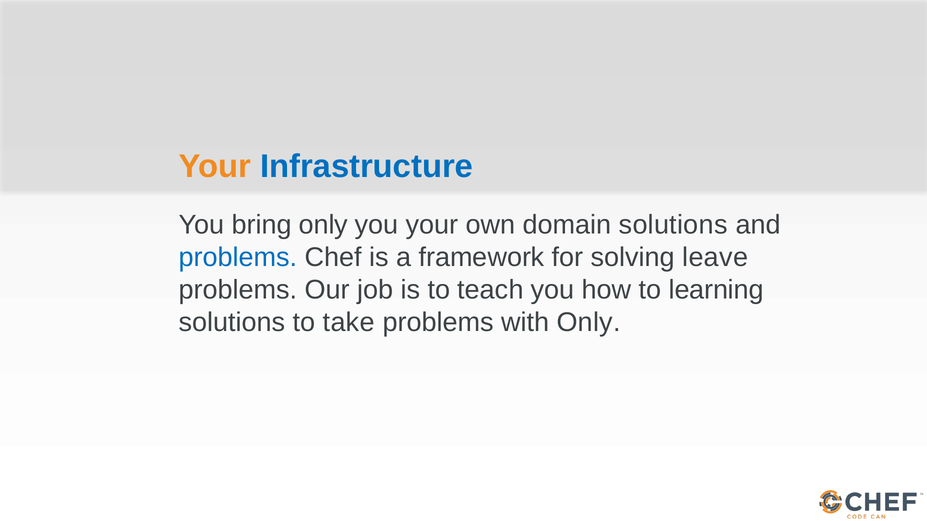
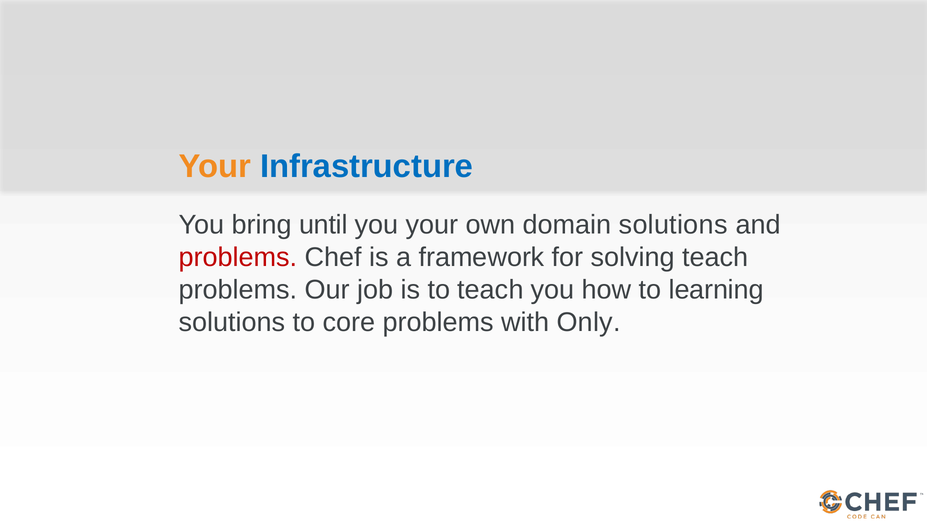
bring only: only -> until
problems at (238, 257) colour: blue -> red
solving leave: leave -> teach
take: take -> core
